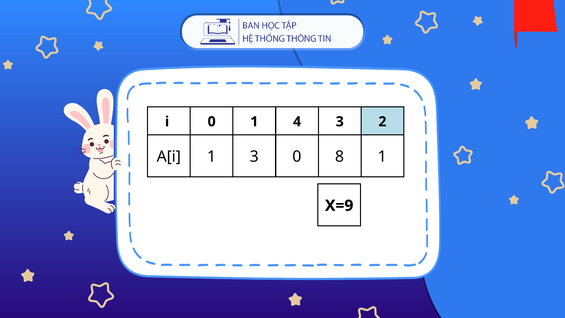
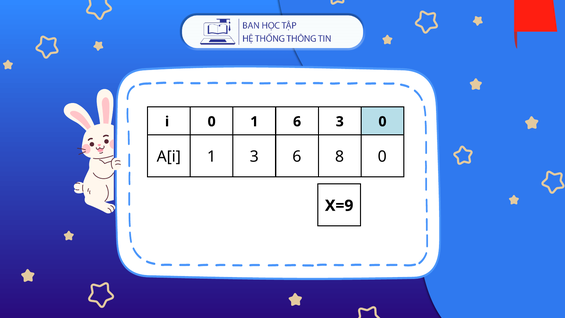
1 4: 4 -> 6
3 2: 2 -> 0
3 0: 0 -> 6
8 1: 1 -> 0
